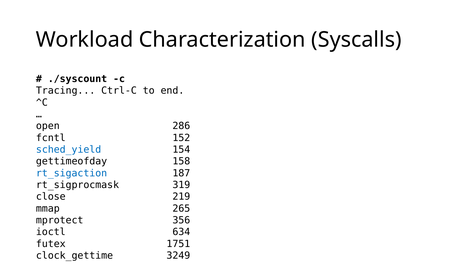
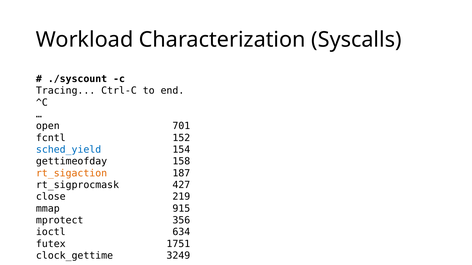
286: 286 -> 701
rt_sigaction colour: blue -> orange
319: 319 -> 427
265: 265 -> 915
